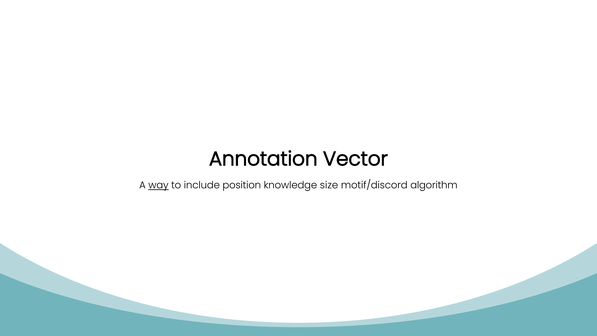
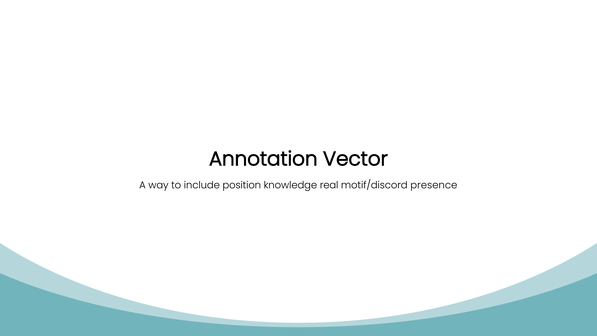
way underline: present -> none
size: size -> real
algorithm: algorithm -> presence
